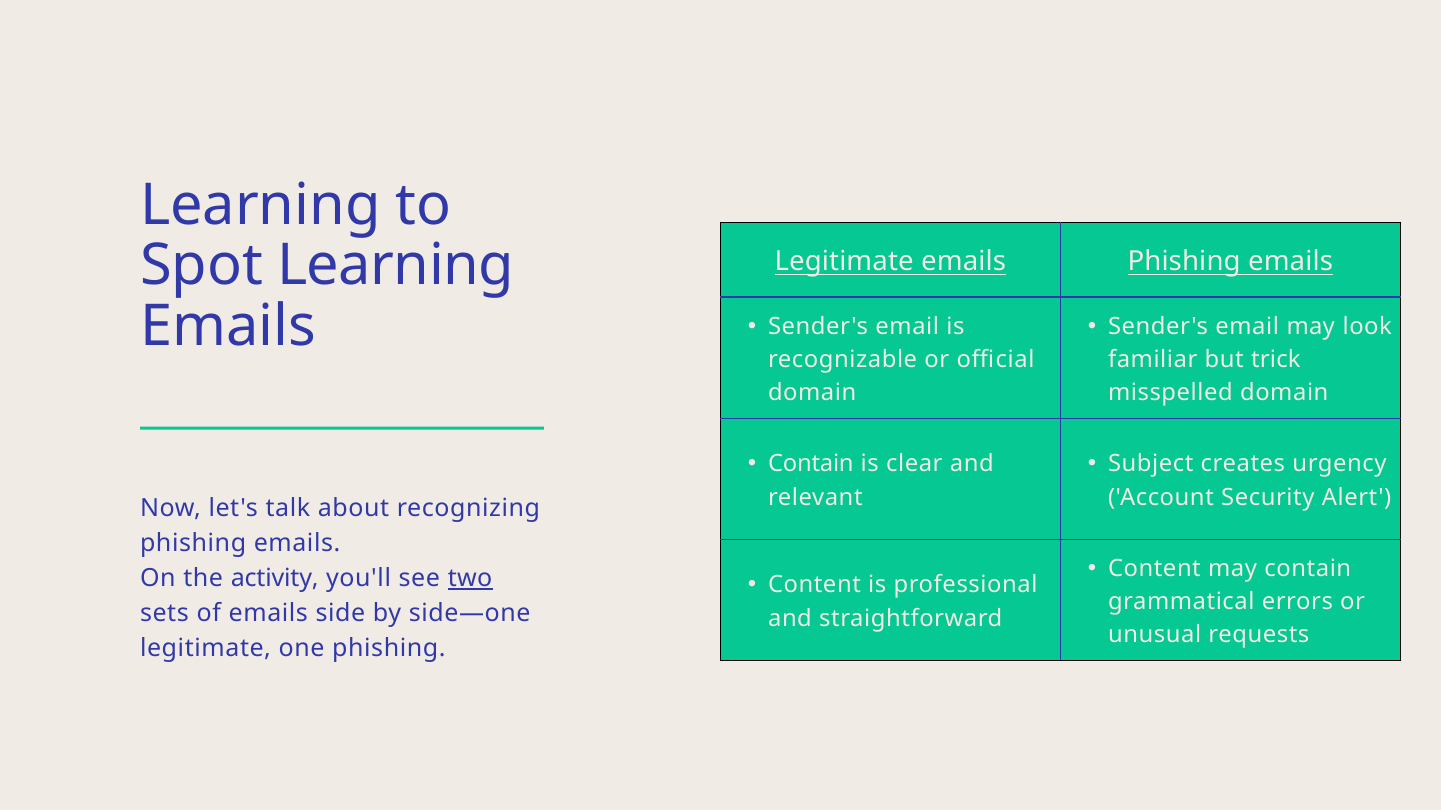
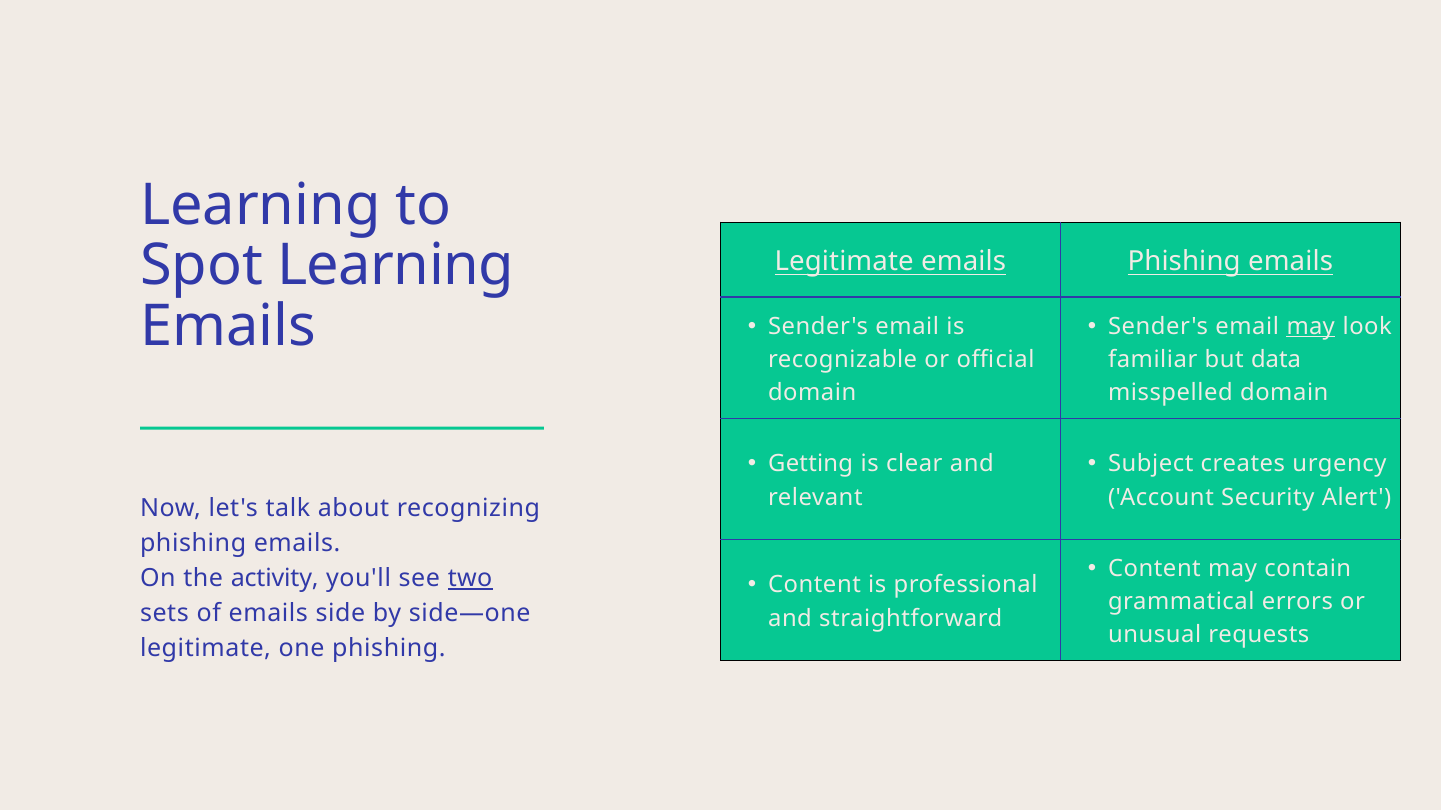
may at (1311, 326) underline: none -> present
trick: trick -> data
Contain at (811, 464): Contain -> Getting
